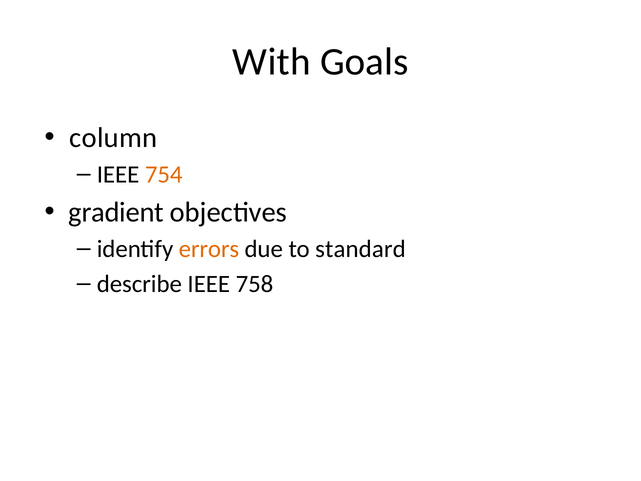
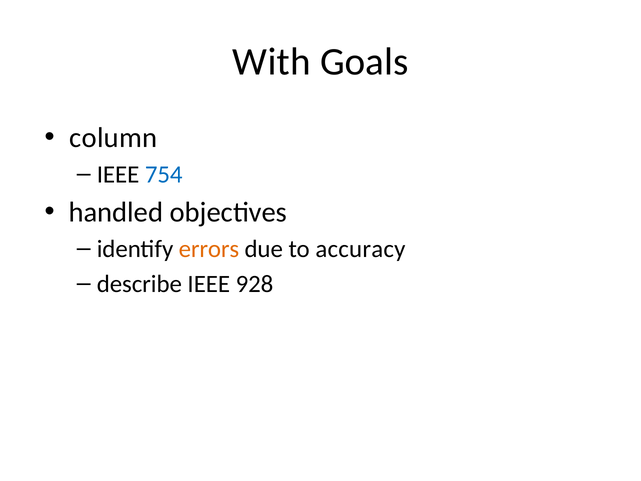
754 colour: orange -> blue
gradient: gradient -> handled
standard: standard -> accuracy
758: 758 -> 928
